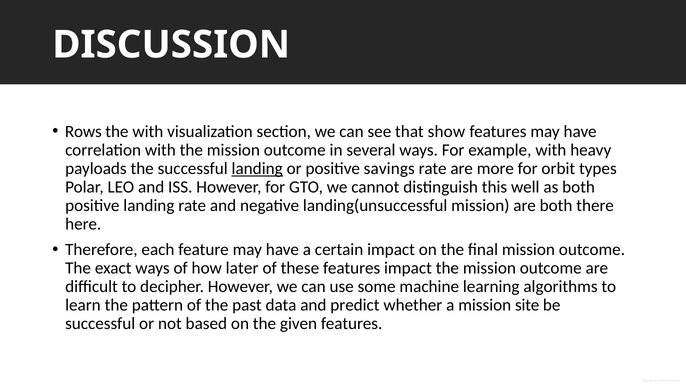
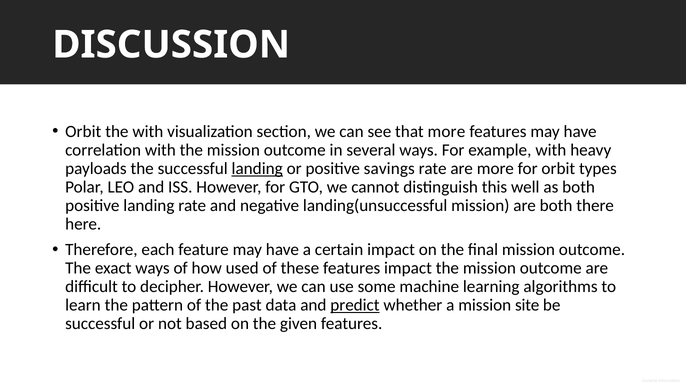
Rows at (83, 131): Rows -> Orbit
that show: show -> more
later: later -> used
predict underline: none -> present
